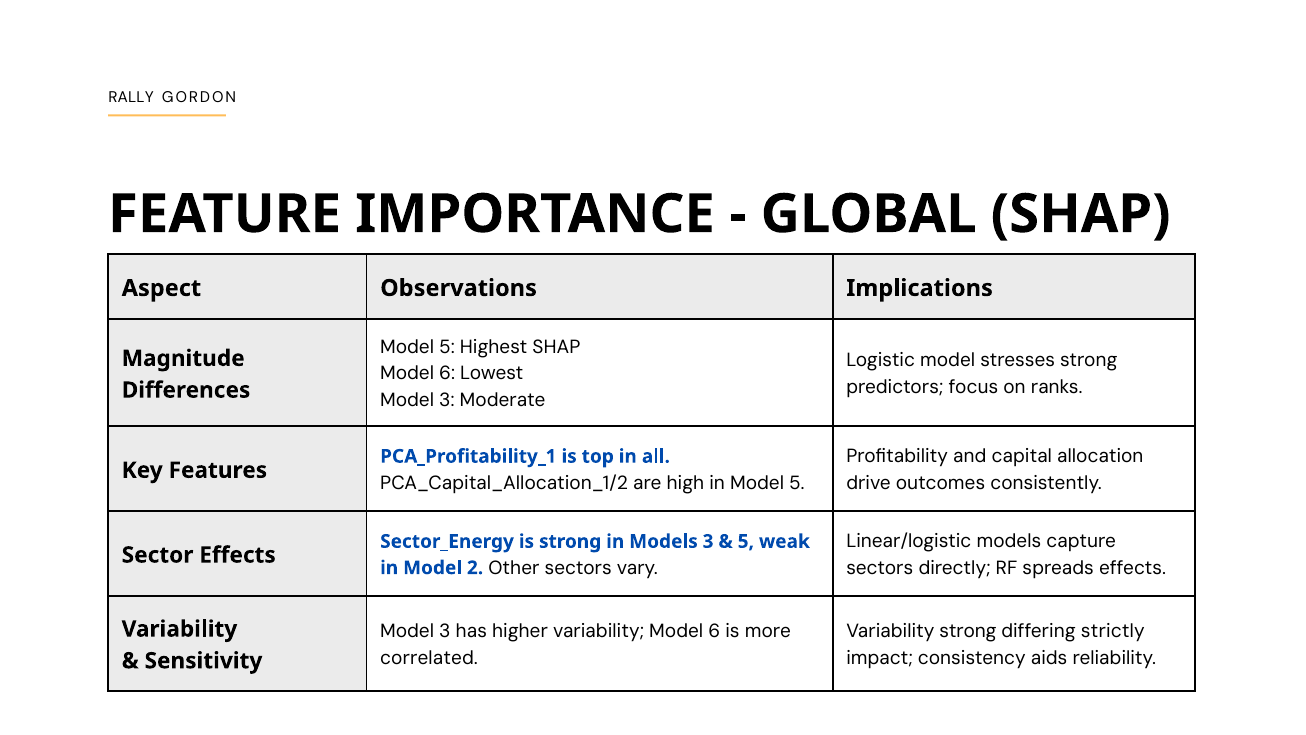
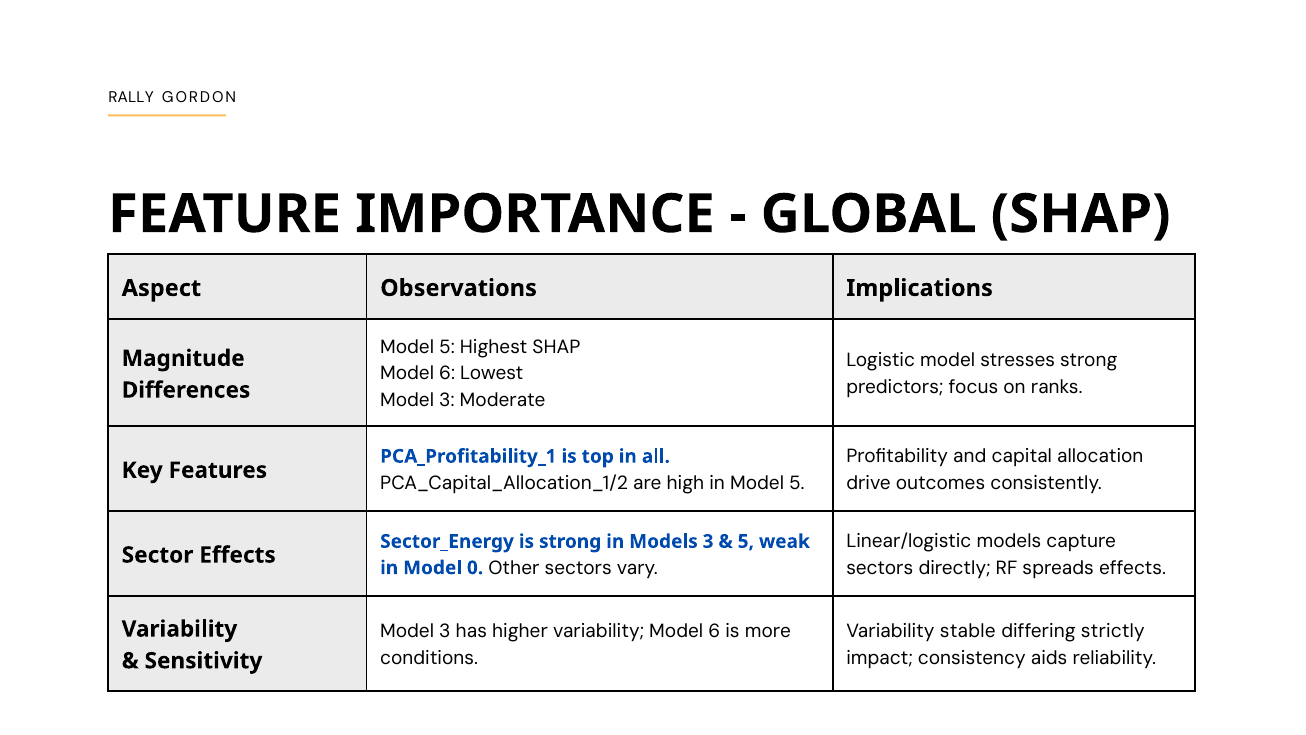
2: 2 -> 0
Variability strong: strong -> stable
correlated: correlated -> conditions
